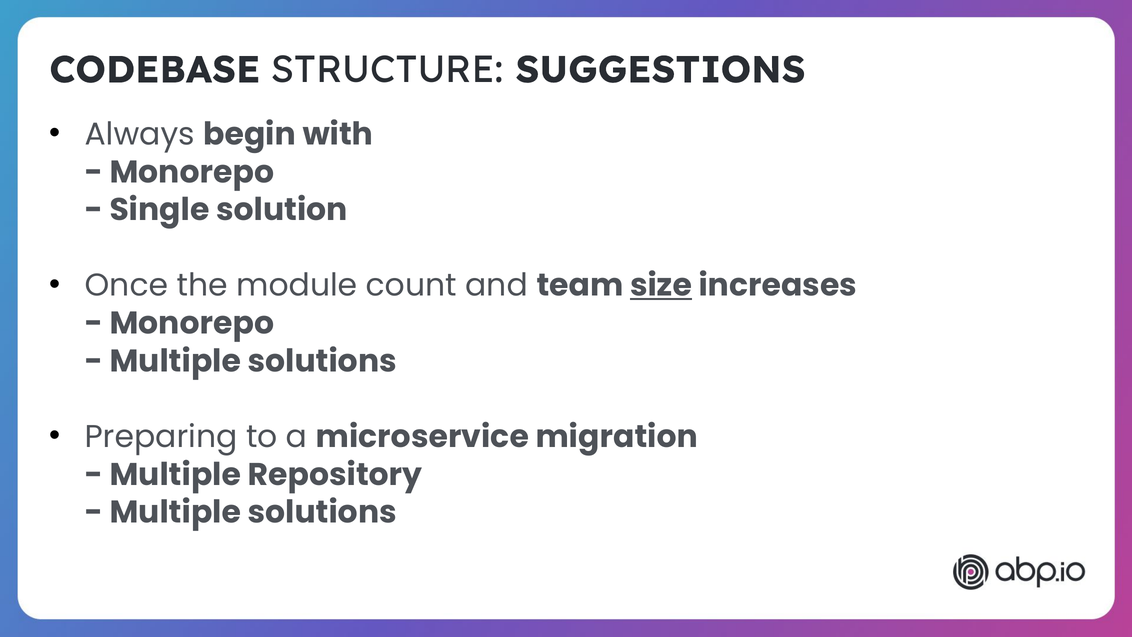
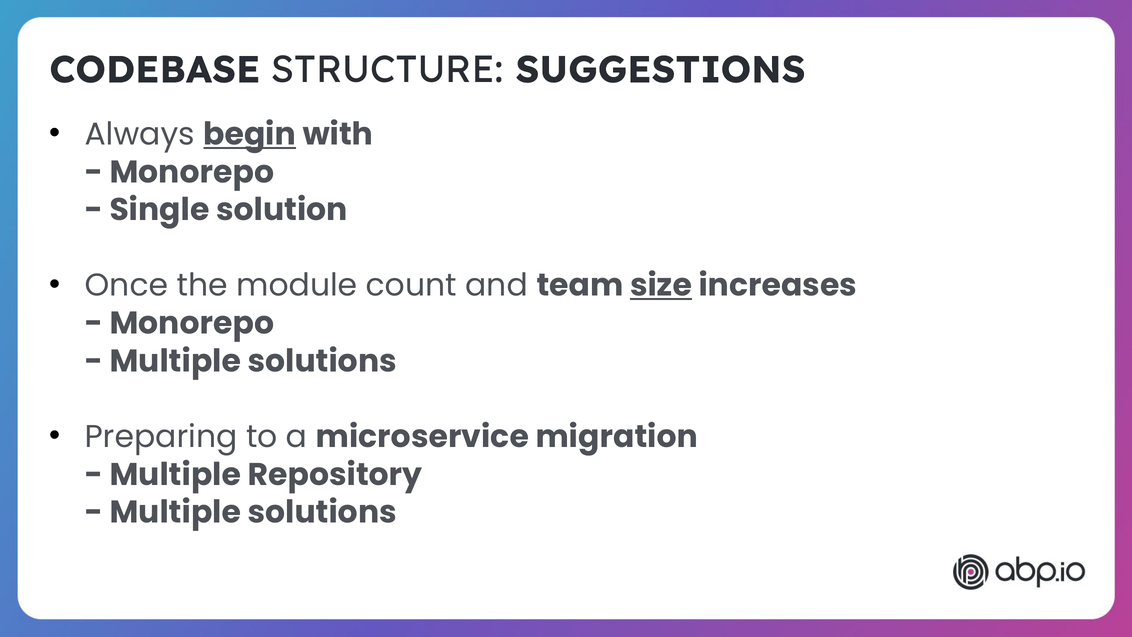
begin underline: none -> present
